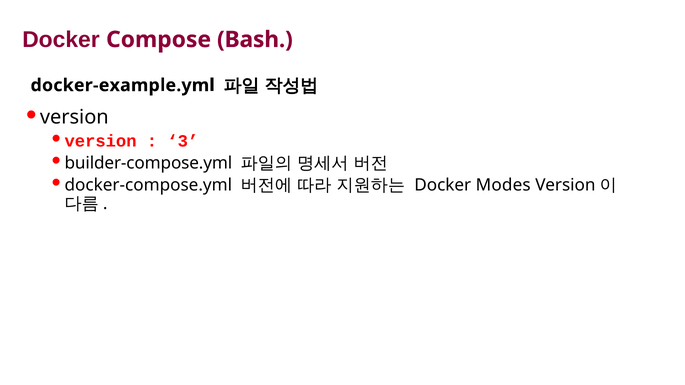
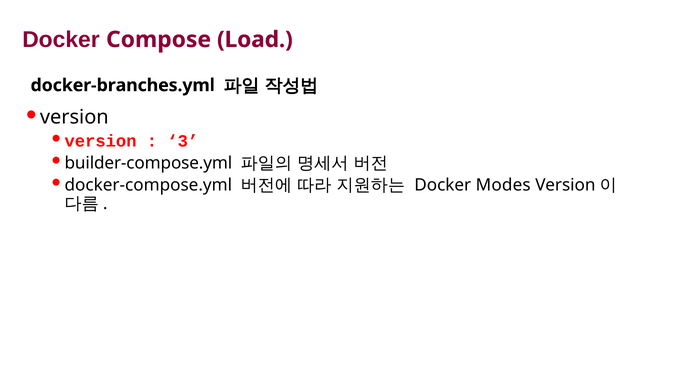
Bash: Bash -> Load
docker-example.yml: docker-example.yml -> docker-branches.yml
